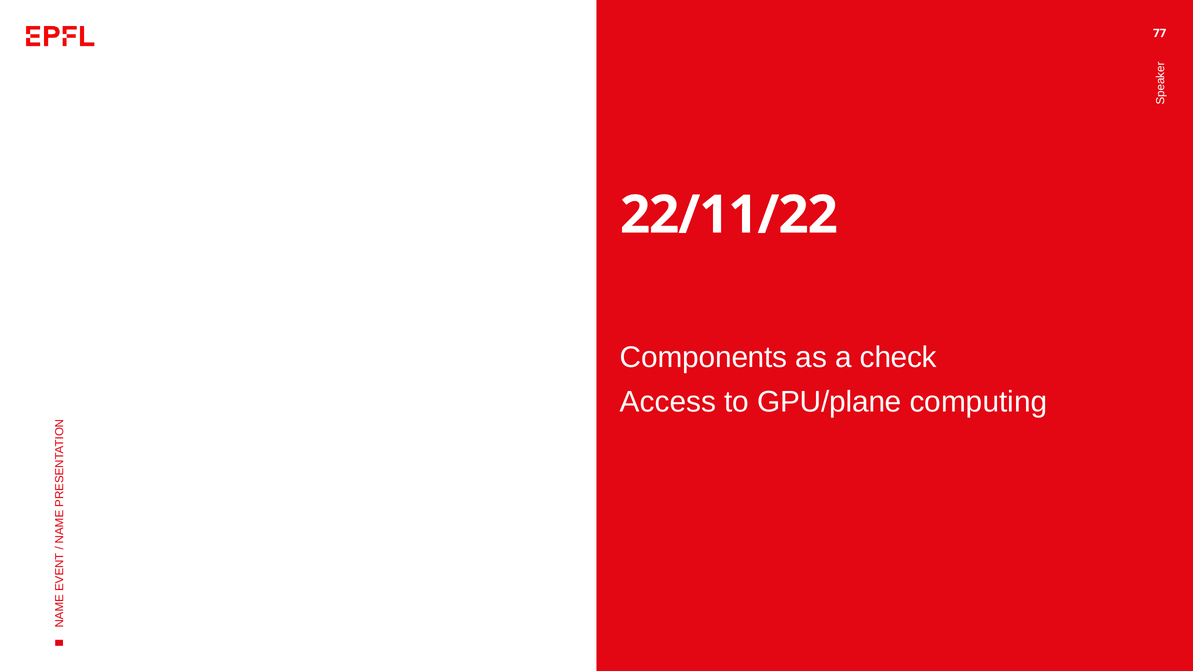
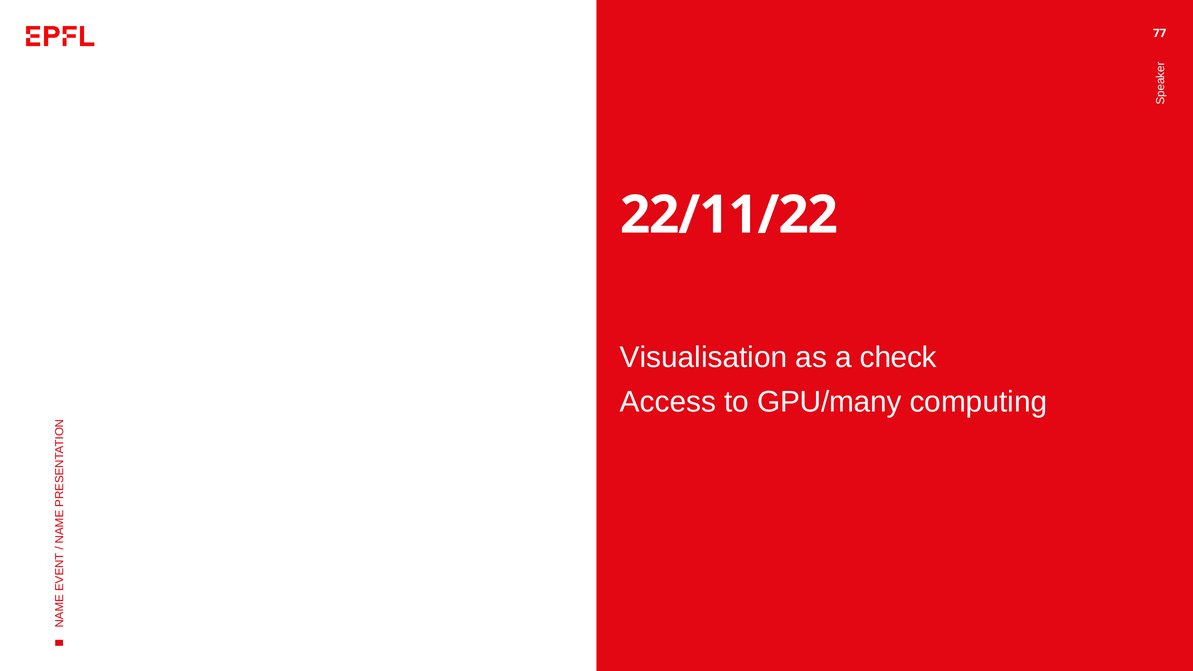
Components: Components -> Visualisation
GPU/plane: GPU/plane -> GPU/many
